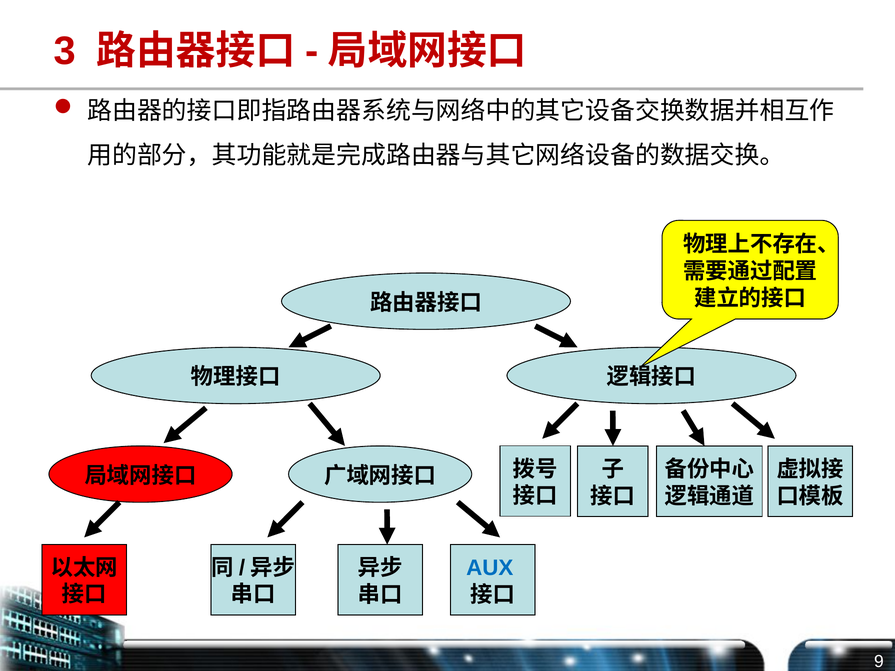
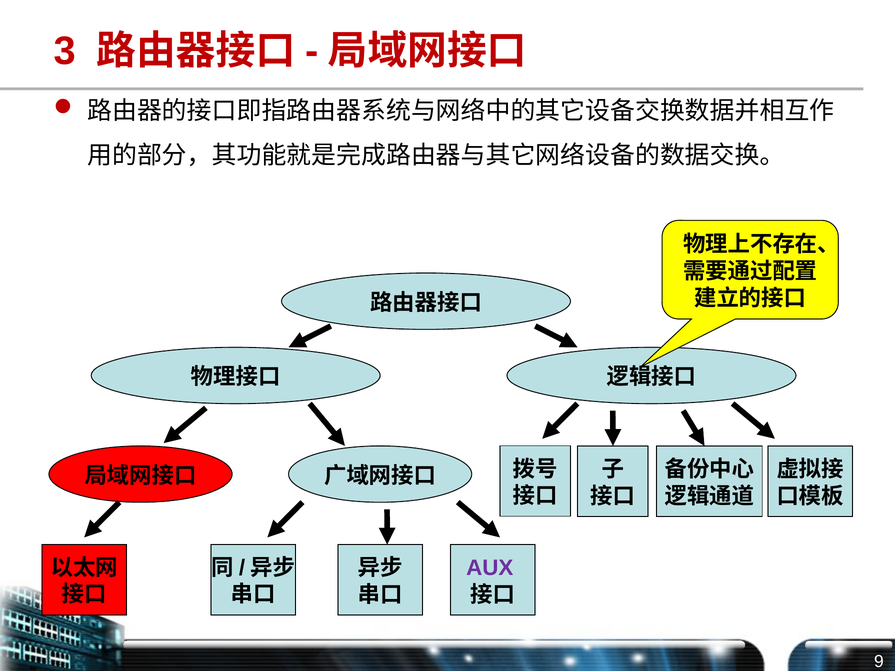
AUX colour: blue -> purple
